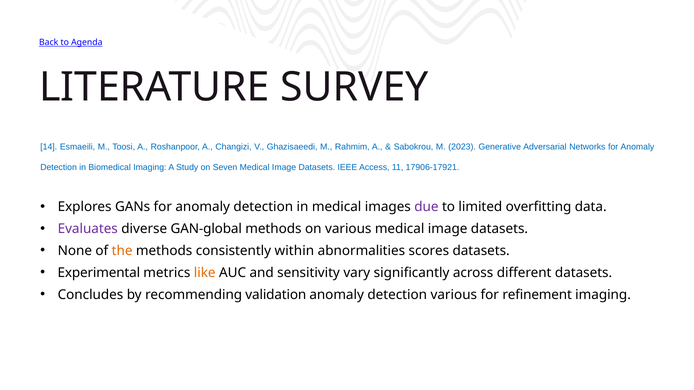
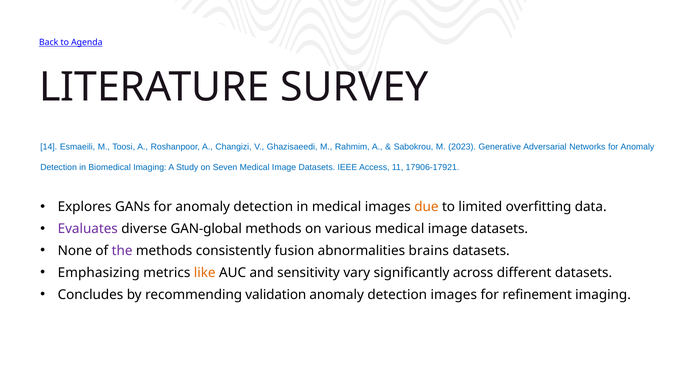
due colour: purple -> orange
the colour: orange -> purple
within: within -> fusion
scores: scores -> brains
Experimental: Experimental -> Emphasizing
detection various: various -> images
